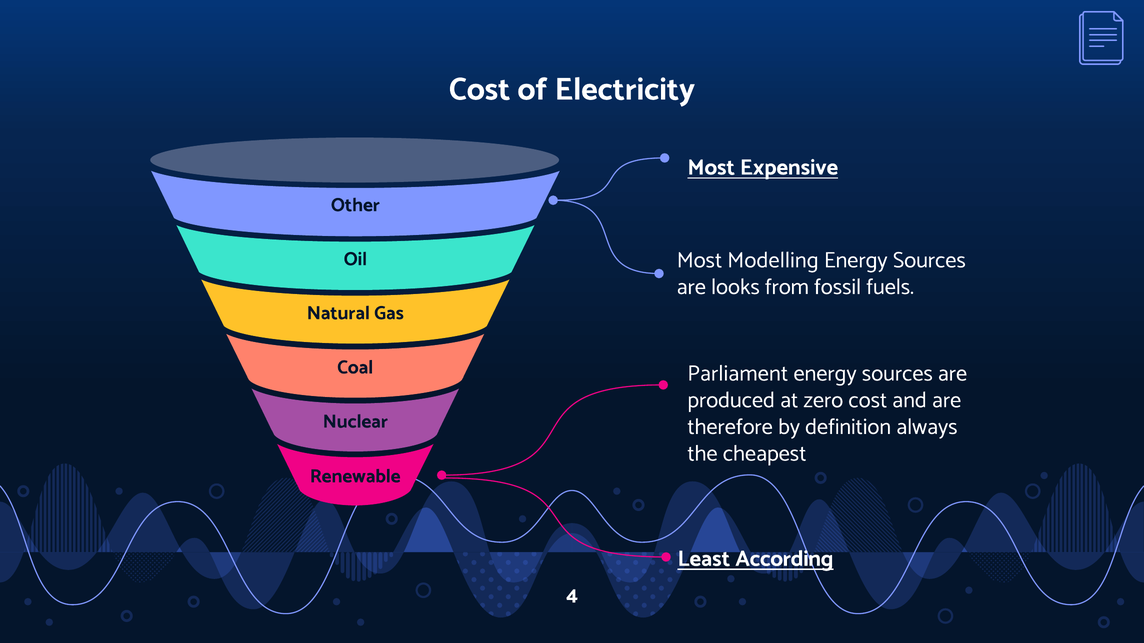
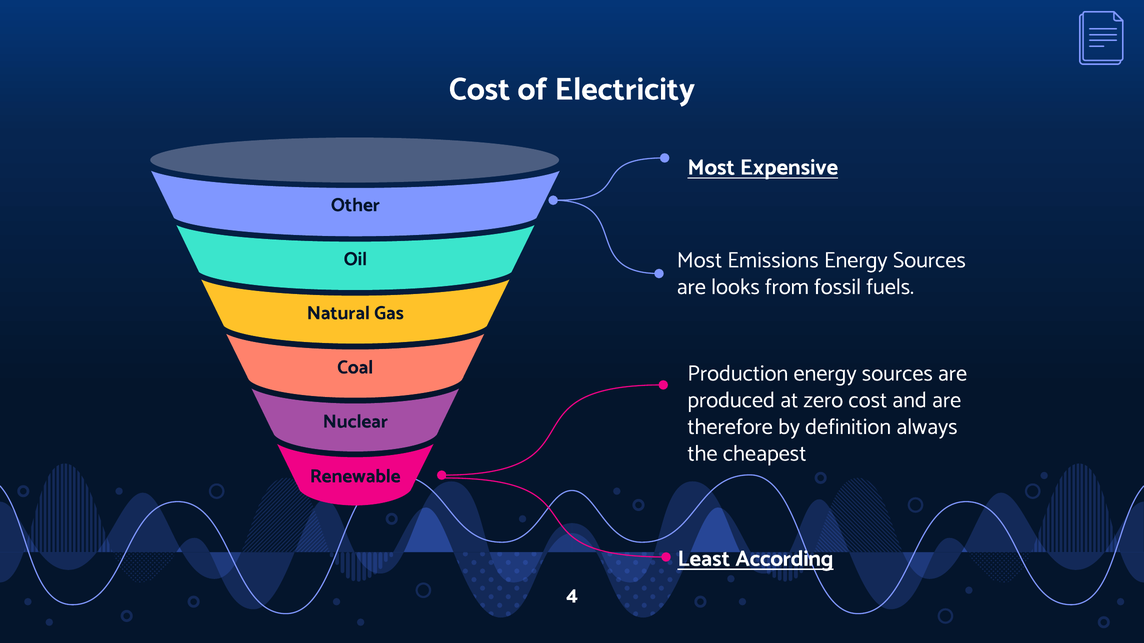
Modelling: Modelling -> Emissions
Parliament: Parliament -> Production
